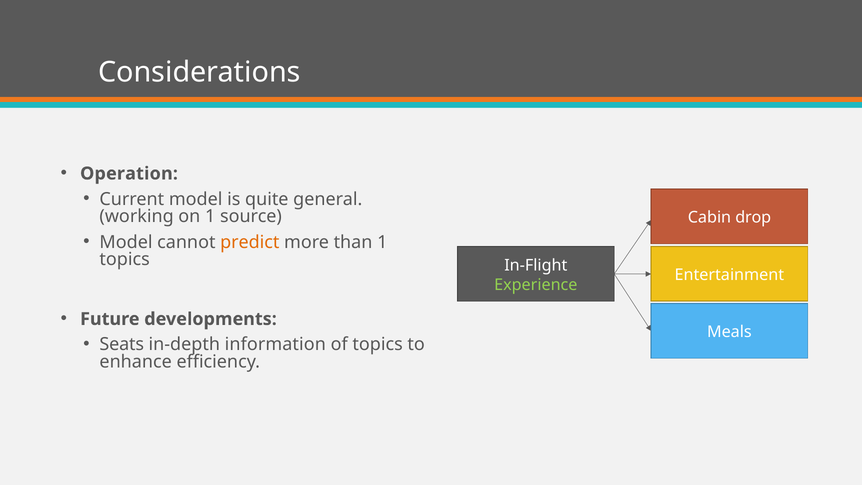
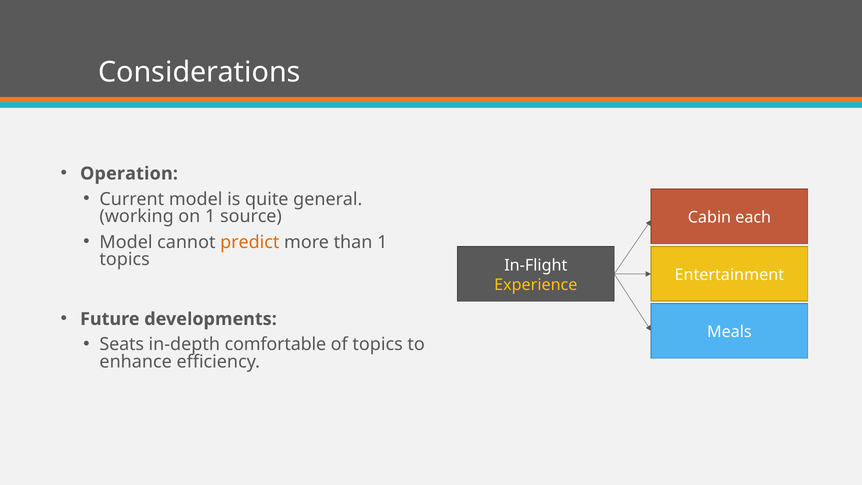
drop: drop -> each
Experience colour: light green -> yellow
information: information -> comfortable
